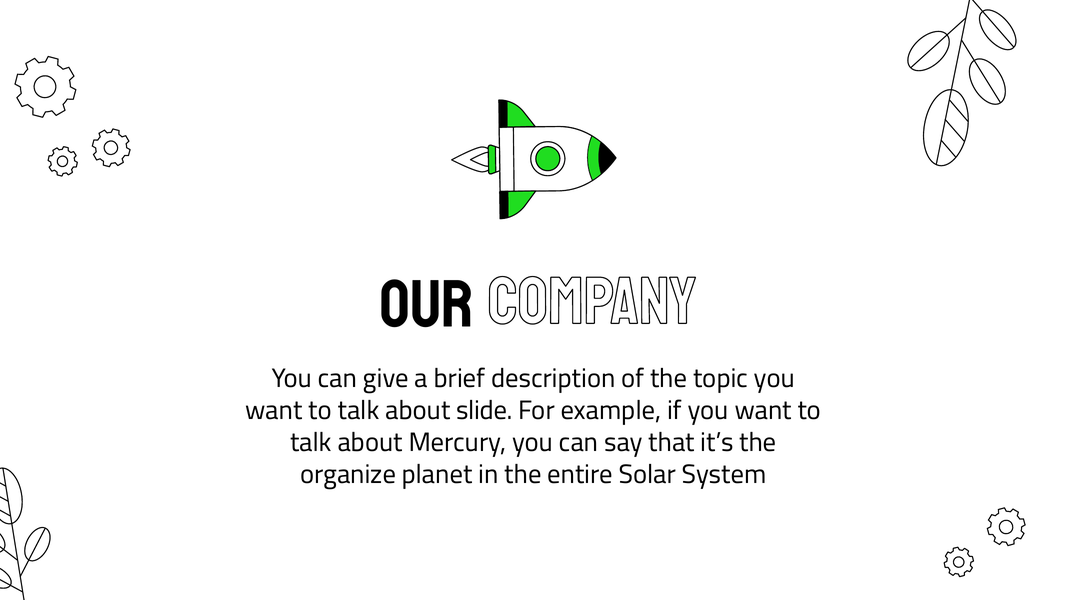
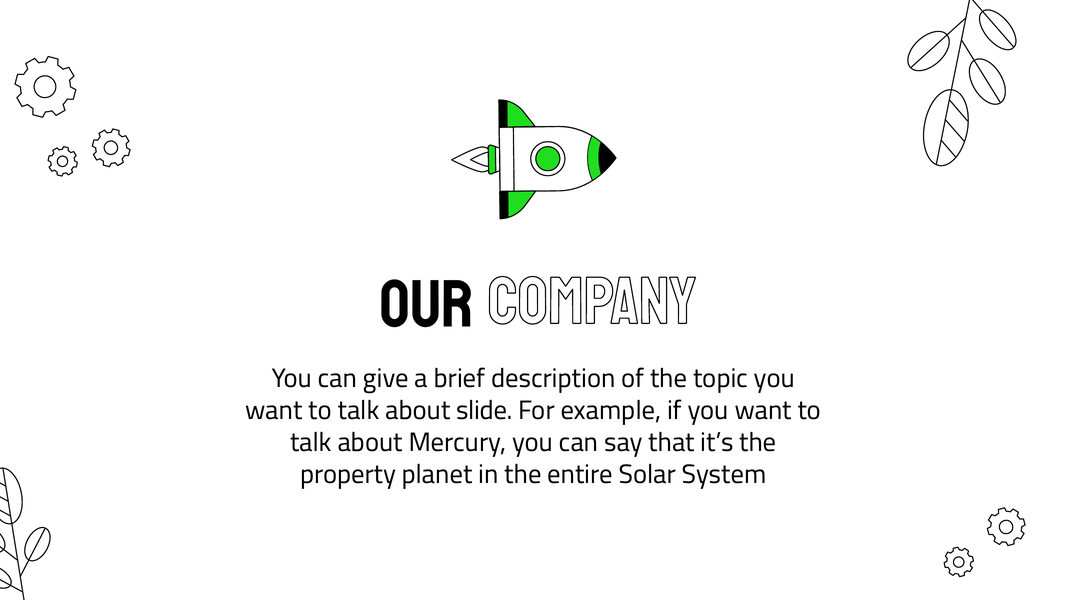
organize: organize -> property
